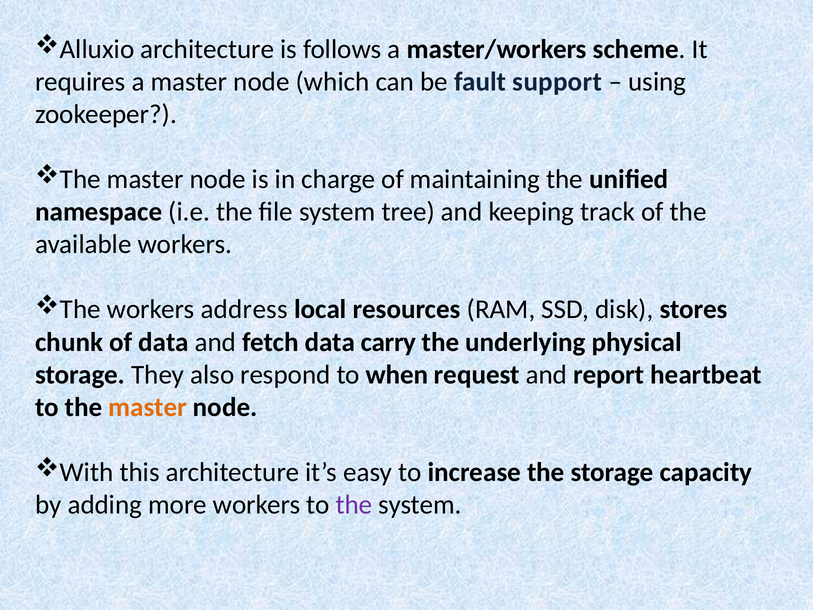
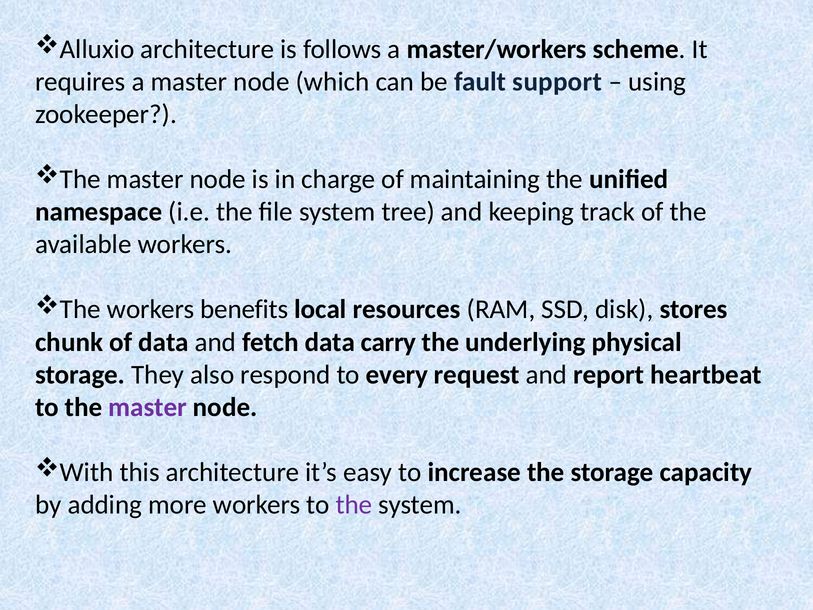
address: address -> benefits
when: when -> every
master at (148, 407) colour: orange -> purple
